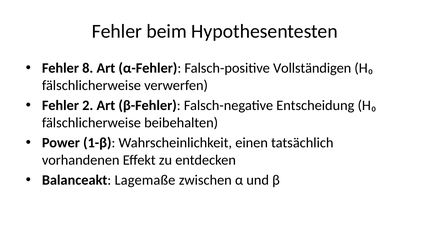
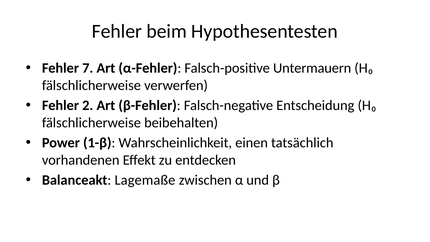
8: 8 -> 7
Vollständigen: Vollständigen -> Untermauern
